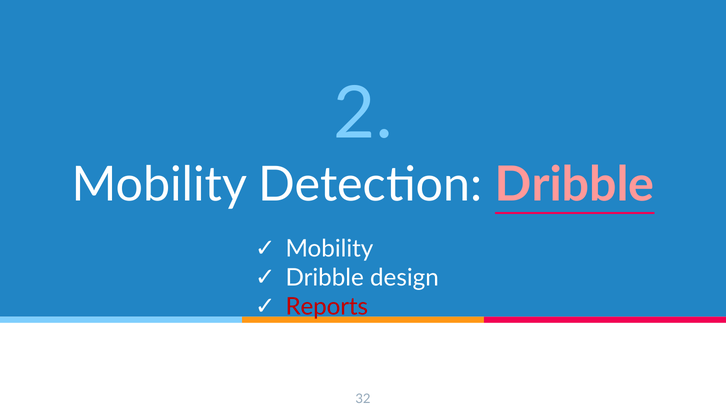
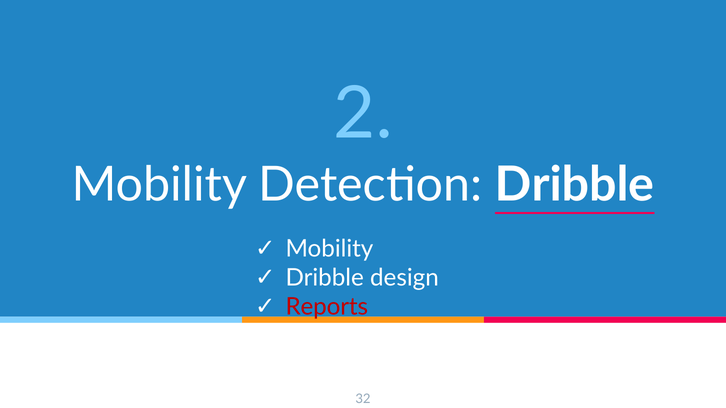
Dribble at (575, 185) colour: pink -> white
